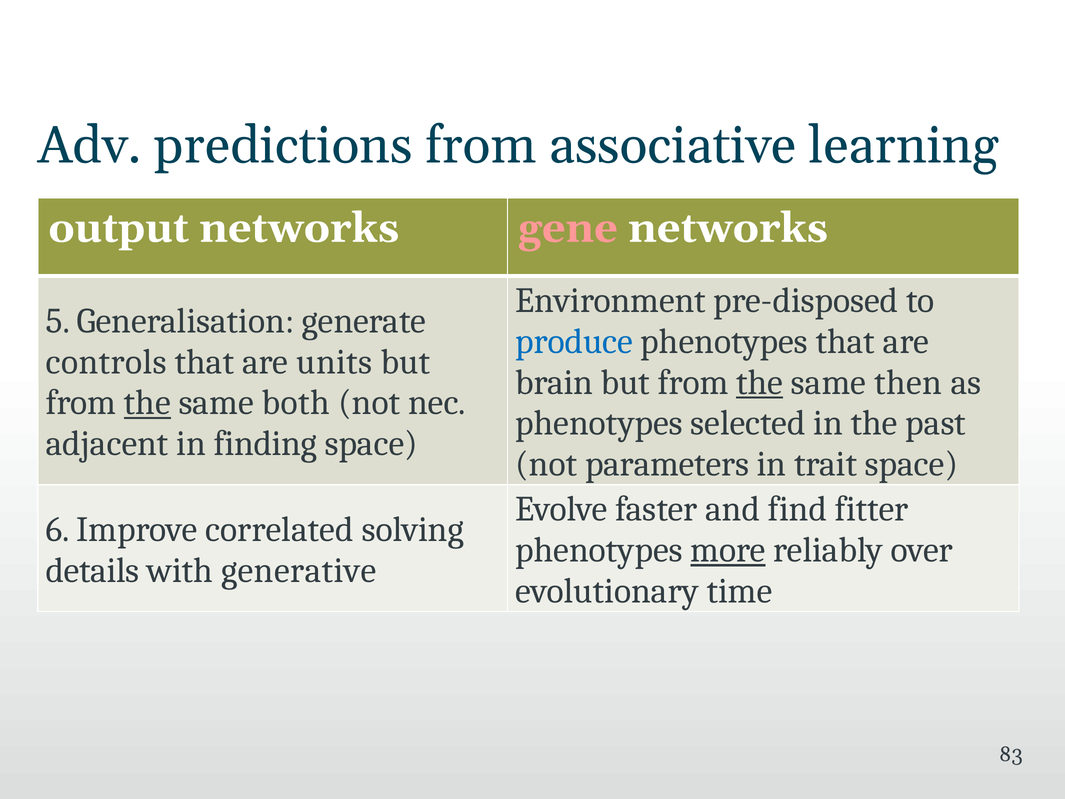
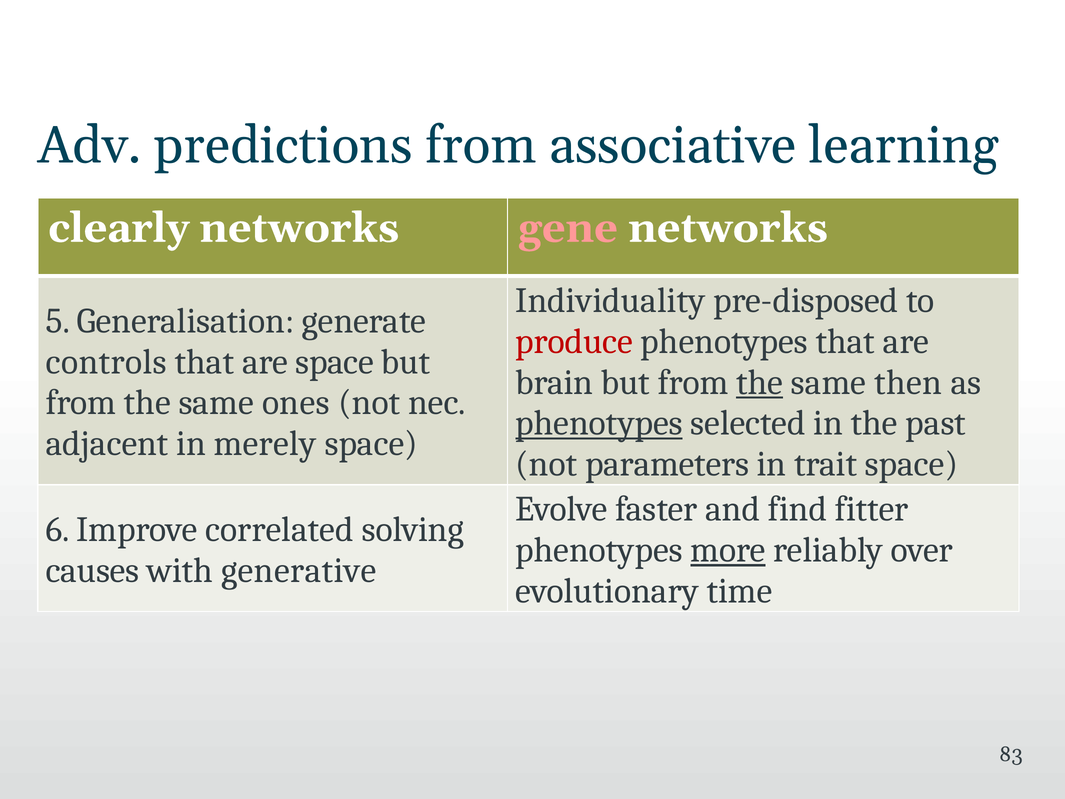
output: output -> clearly
Environment: Environment -> Individuality
produce colour: blue -> red
are units: units -> space
the at (147, 403) underline: present -> none
both: both -> ones
phenotypes at (599, 423) underline: none -> present
finding: finding -> merely
details: details -> causes
